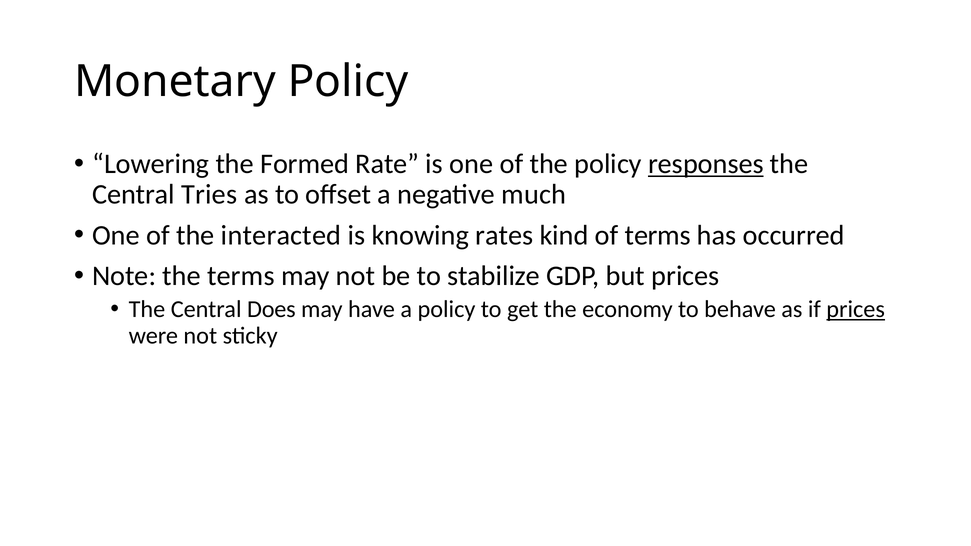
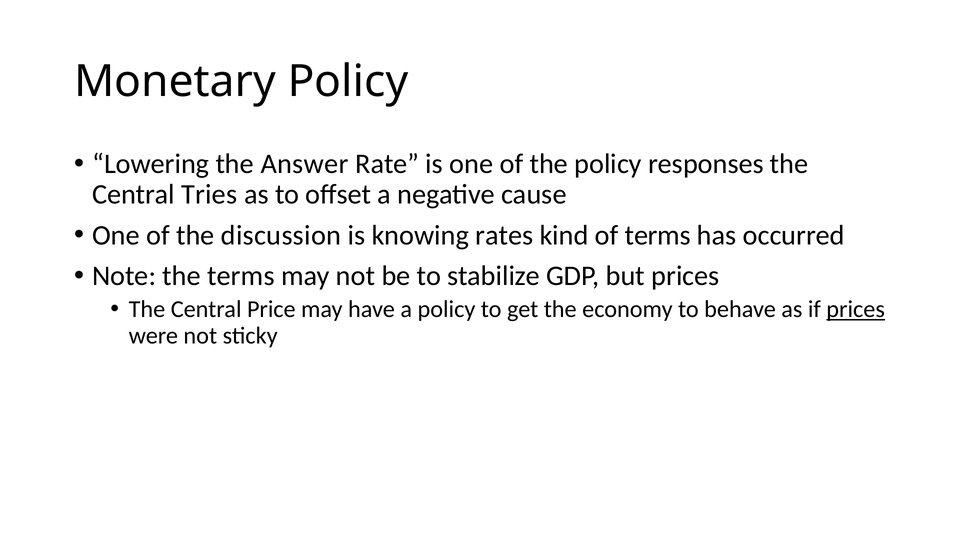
Formed: Formed -> Answer
responses underline: present -> none
much: much -> cause
interacted: interacted -> discussion
Does: Does -> Price
